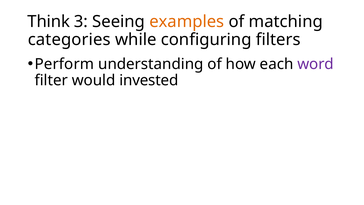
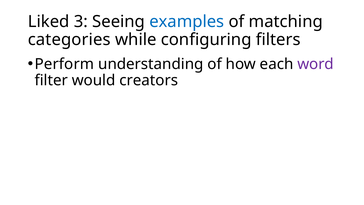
Think: Think -> Liked
examples colour: orange -> blue
invested: invested -> creators
